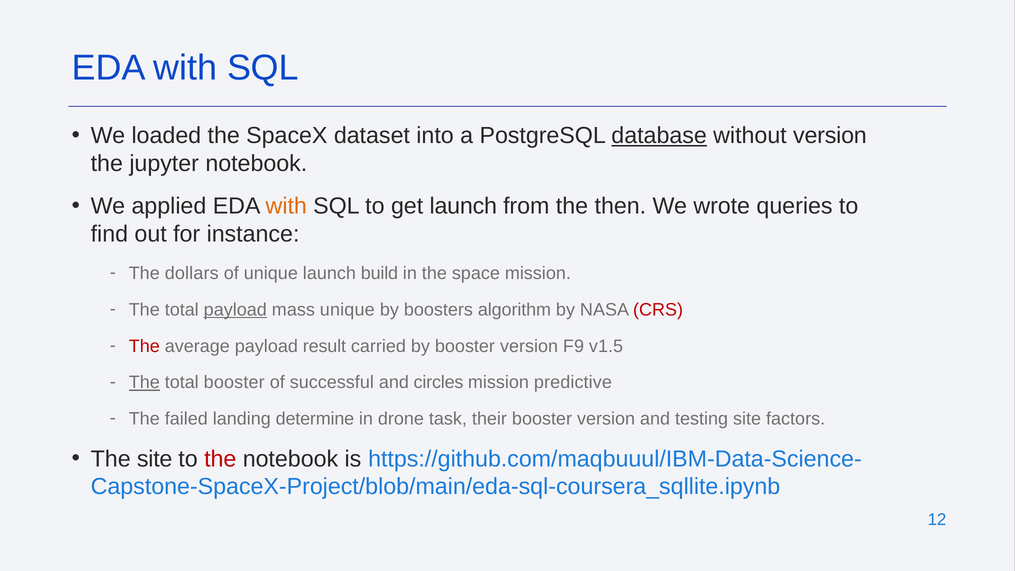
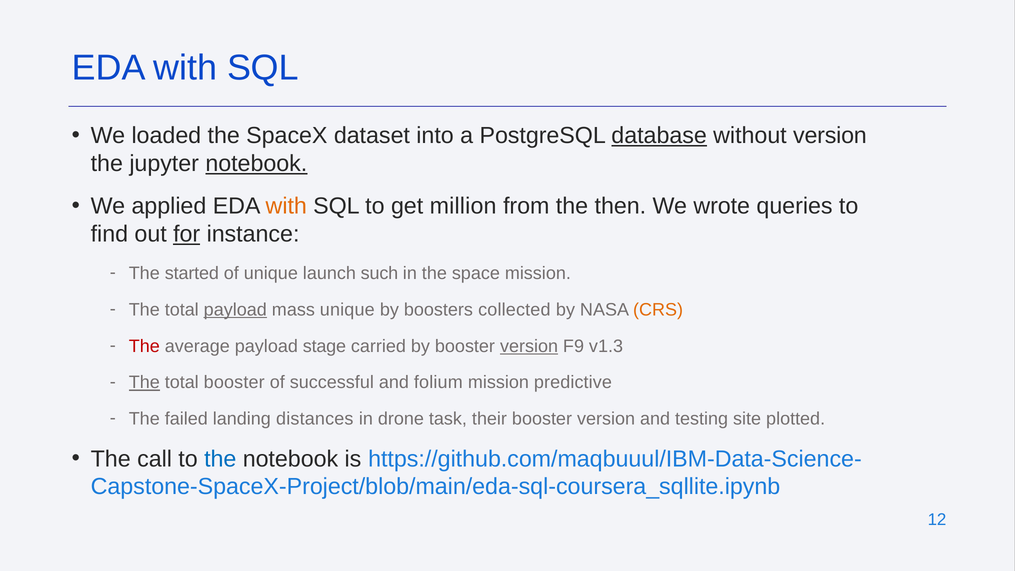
notebook at (256, 164) underline: none -> present
get launch: launch -> million
for underline: none -> present
dollars: dollars -> started
build: build -> such
algorithm: algorithm -> collected
CRS colour: red -> orange
result: result -> stage
version at (529, 346) underline: none -> present
v1.5: v1.5 -> v1.3
circles: circles -> folium
determine: determine -> distances
factors: factors -> plotted
The site: site -> call
the at (220, 459) colour: red -> blue
